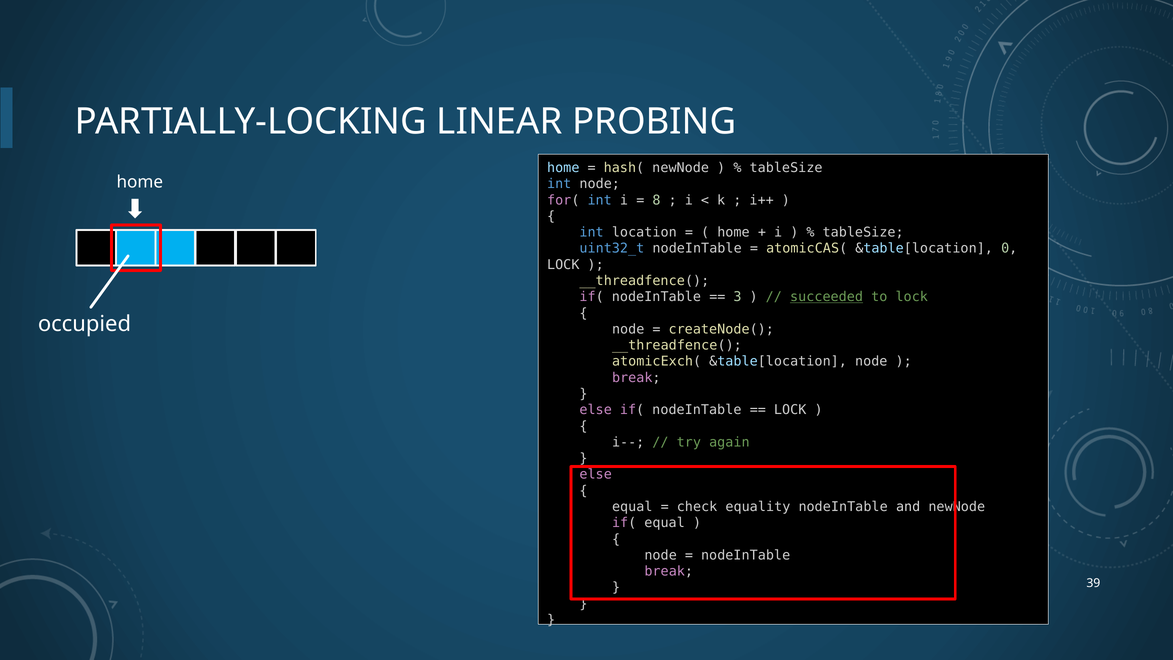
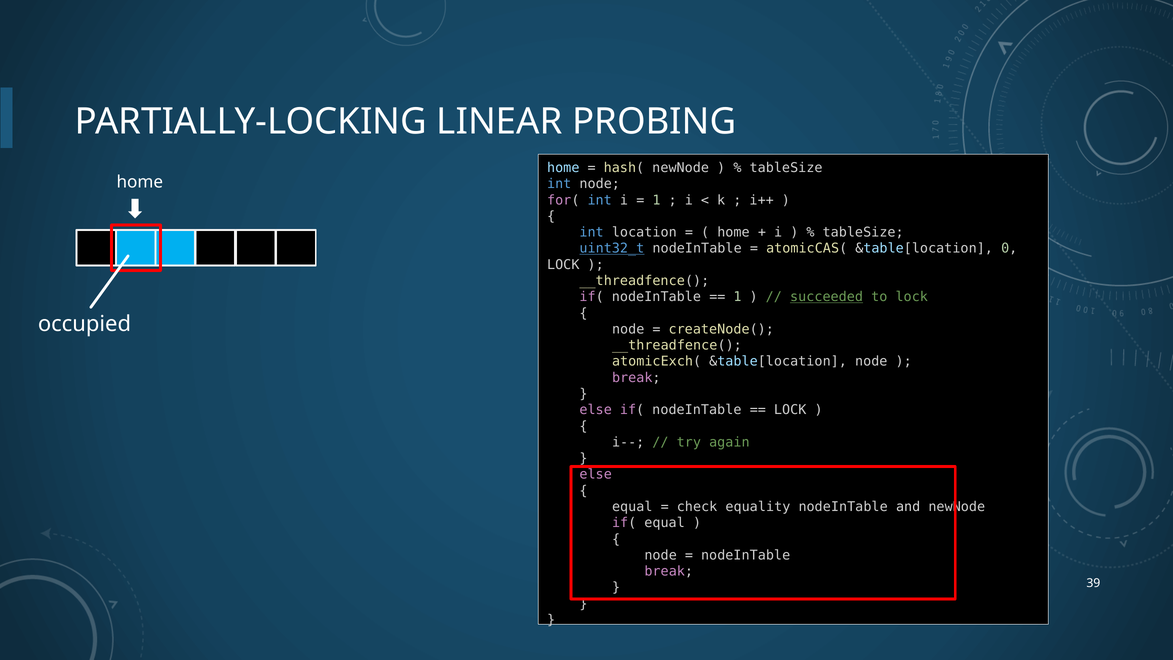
8 at (656, 200): 8 -> 1
uint32_t underline: none -> present
3 at (738, 297): 3 -> 1
